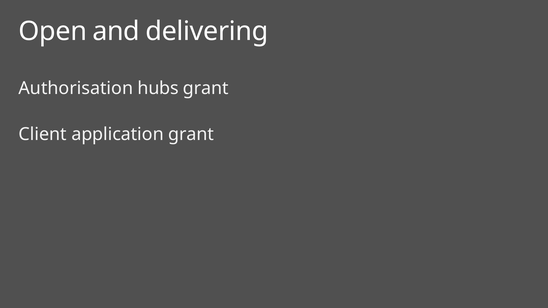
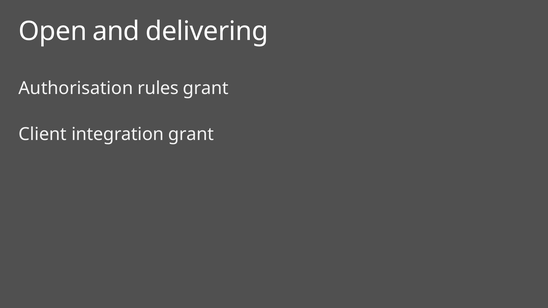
hubs: hubs -> rules
application: application -> integration
